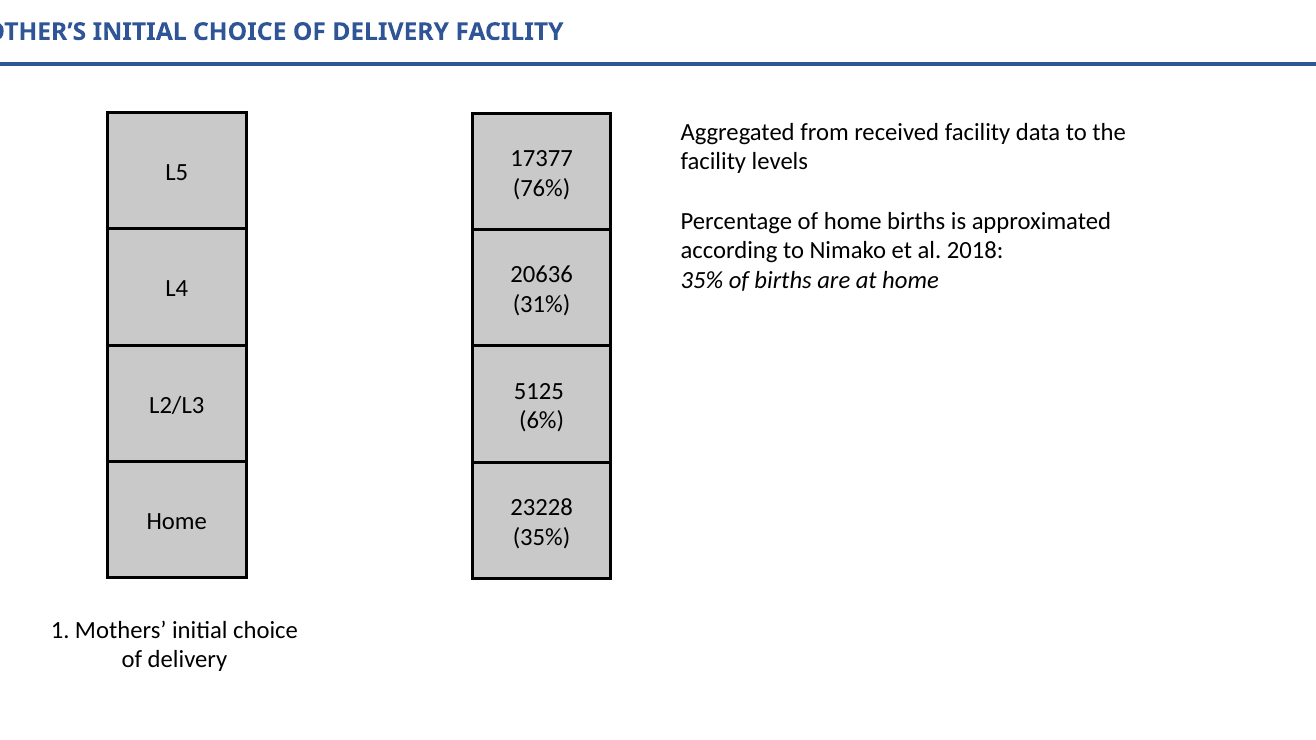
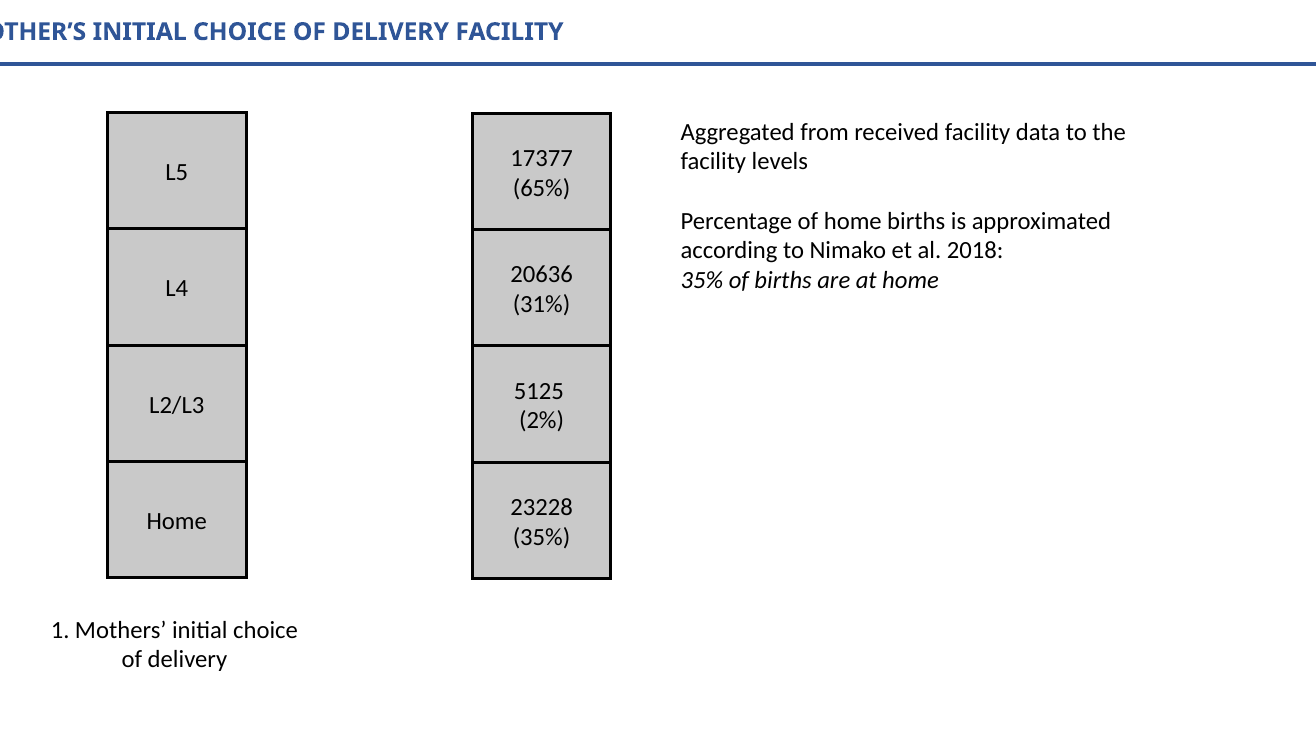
76%: 76% -> 65%
6%: 6% -> 2%
